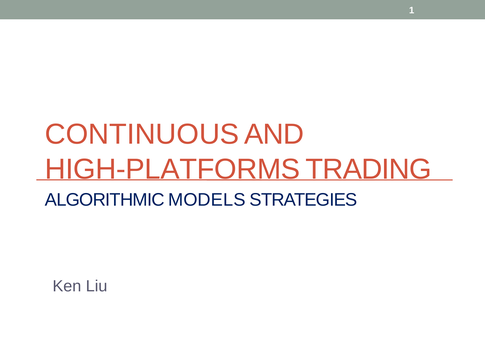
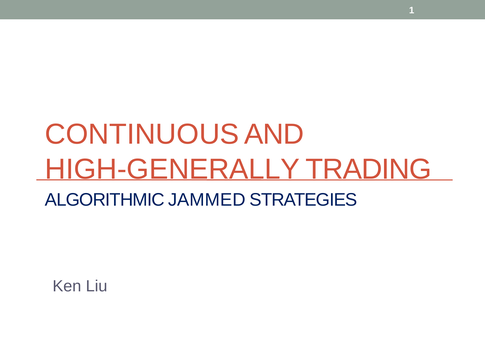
HIGH-PLATFORMS: HIGH-PLATFORMS -> HIGH-GENERALLY
MODELS: MODELS -> JAMMED
